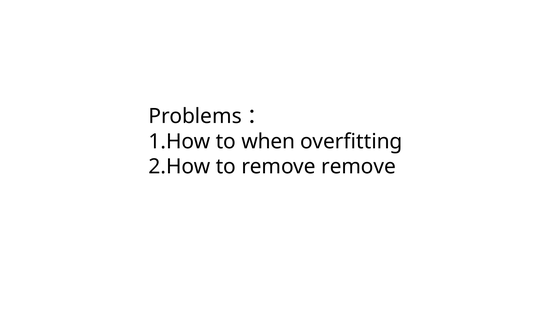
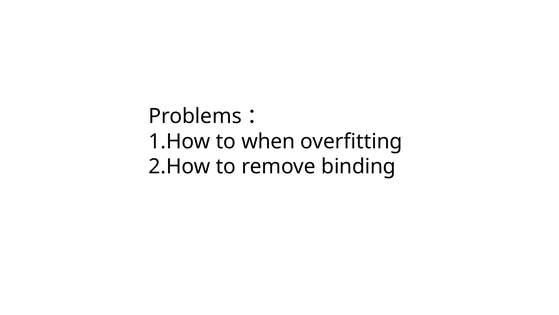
remove remove: remove -> binding
